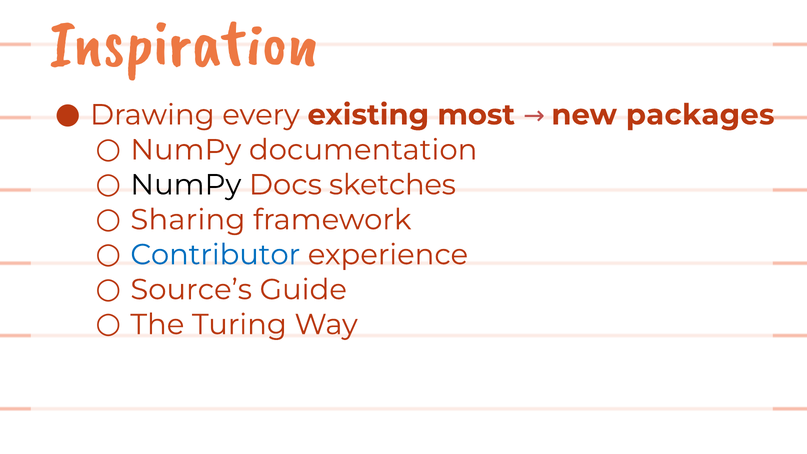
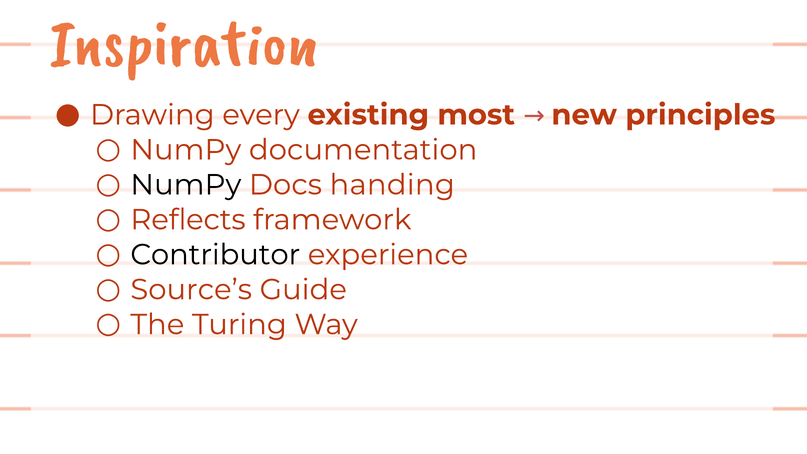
packages: packages -> principles
sketches: sketches -> handing
Sharing: Sharing -> Reflects
Contributor colour: blue -> black
